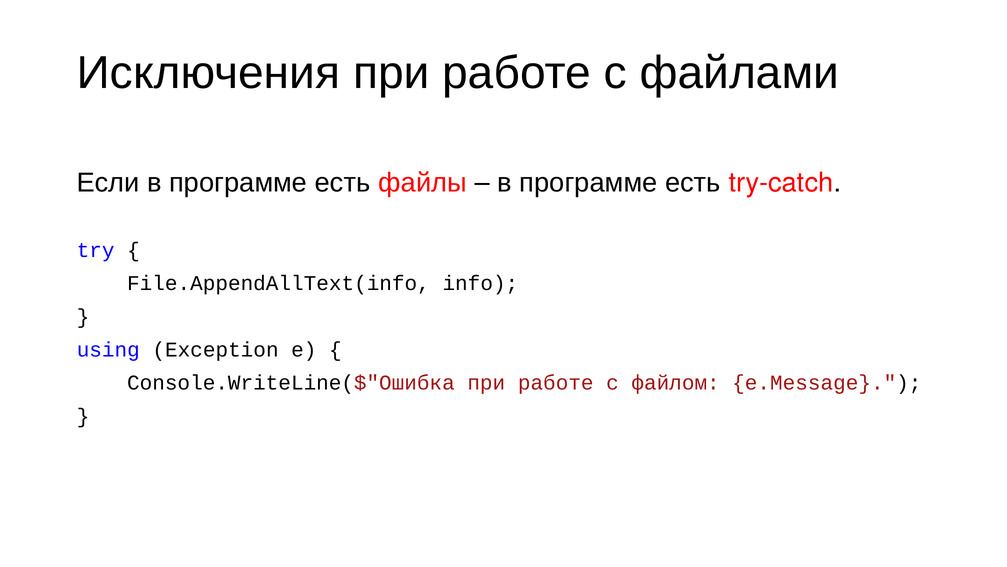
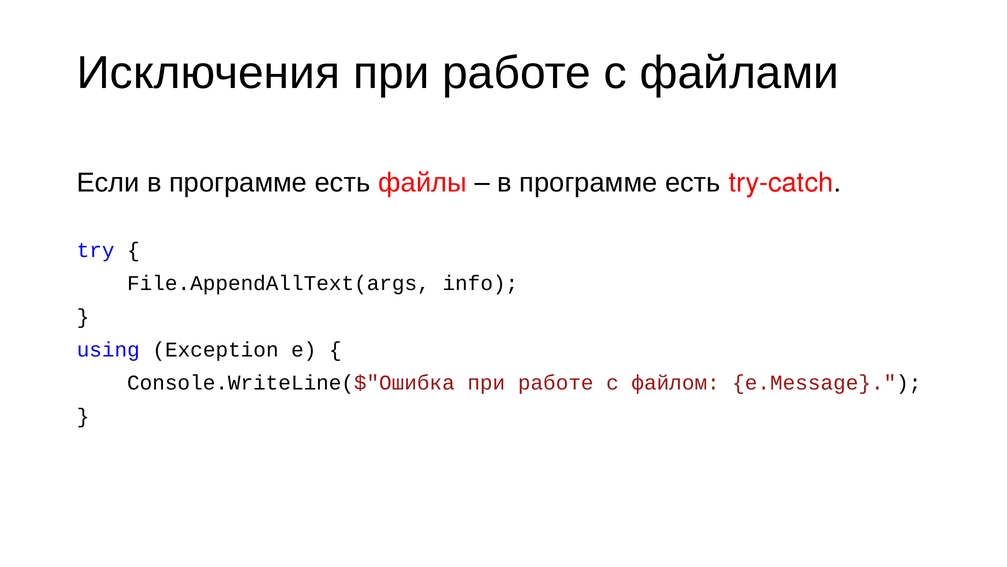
File.AppendAllText(info: File.AppendAllText(info -> File.AppendAllText(args
